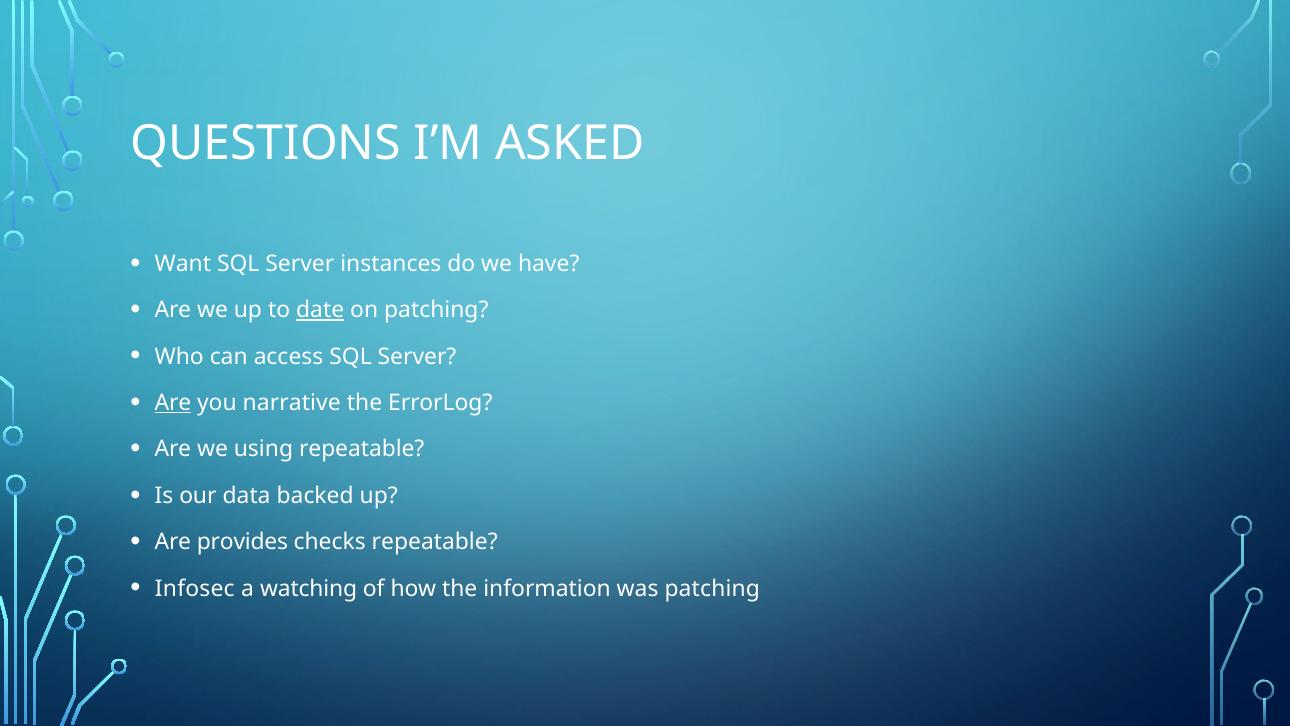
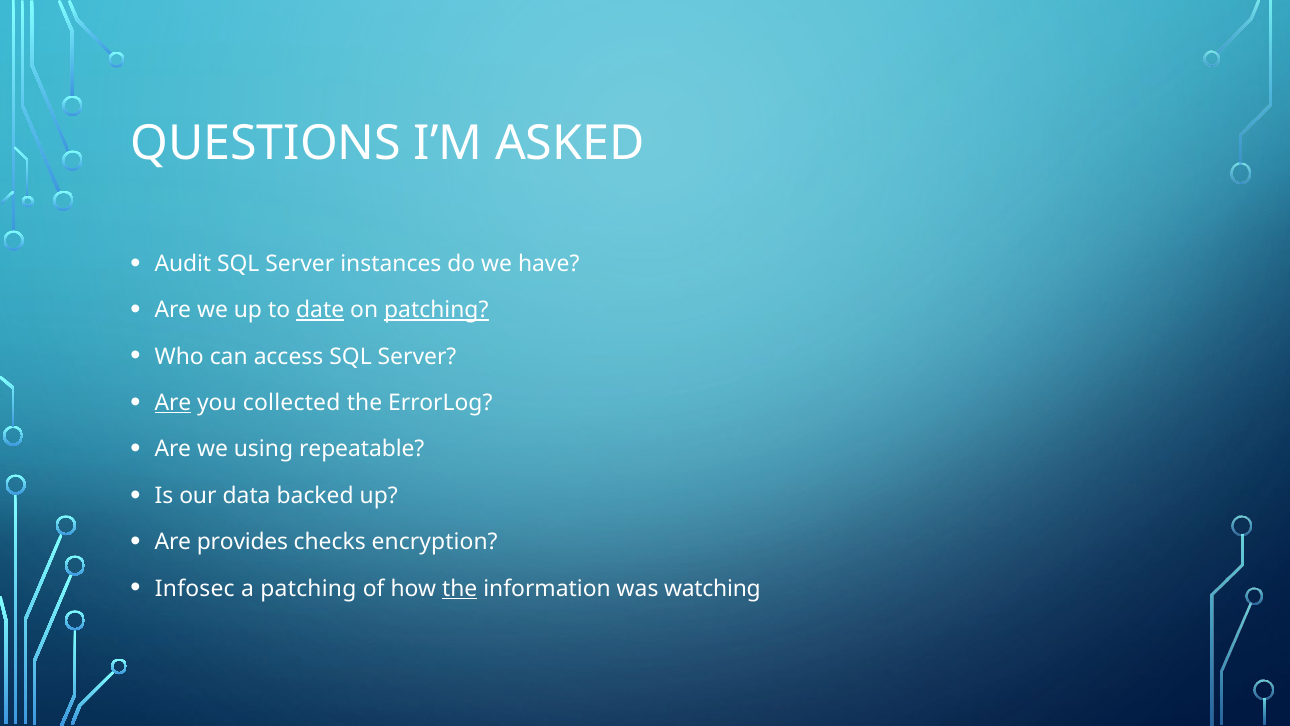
Want: Want -> Audit
patching at (436, 310) underline: none -> present
narrative: narrative -> collected
checks repeatable: repeatable -> encryption
a watching: watching -> patching
the at (460, 588) underline: none -> present
was patching: patching -> watching
